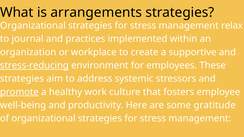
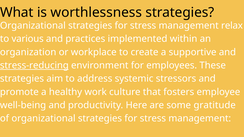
arrangements: arrangements -> worthlessness
journal: journal -> various
promote underline: present -> none
